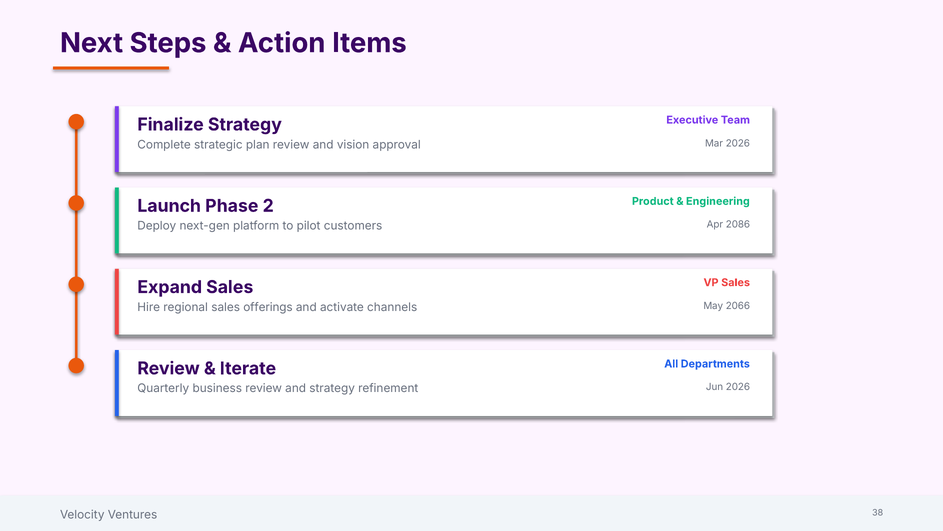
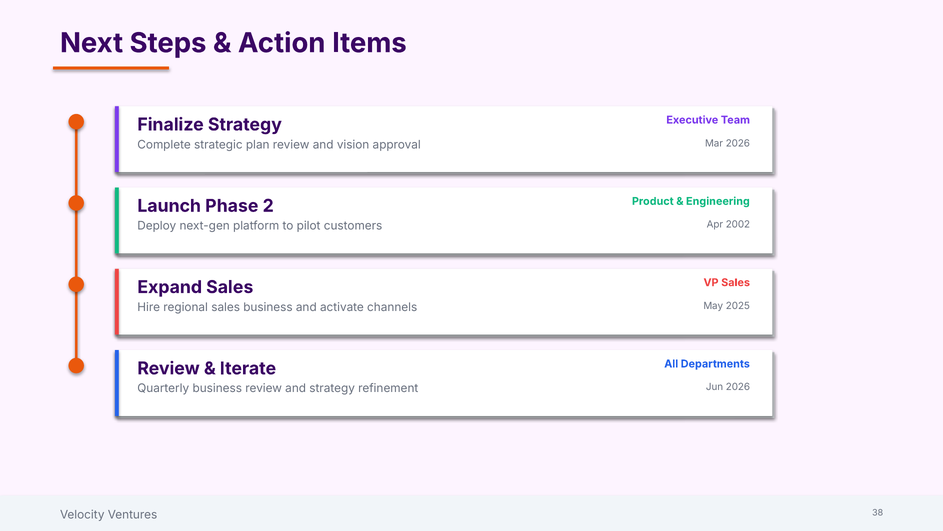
2086: 2086 -> 2002
2066: 2066 -> 2025
sales offerings: offerings -> business
